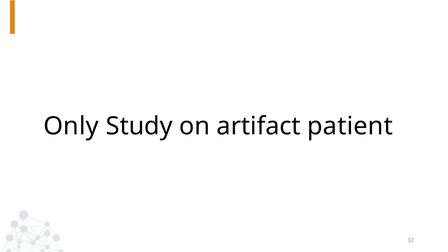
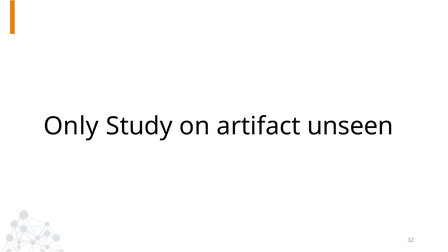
patient: patient -> unseen
